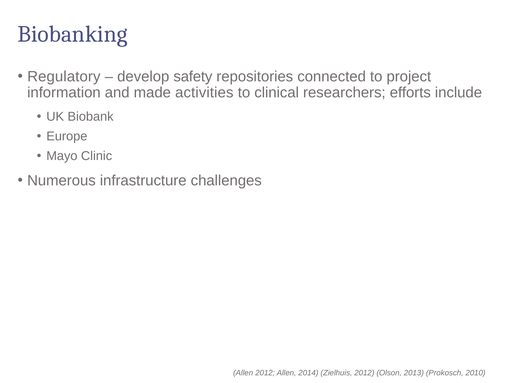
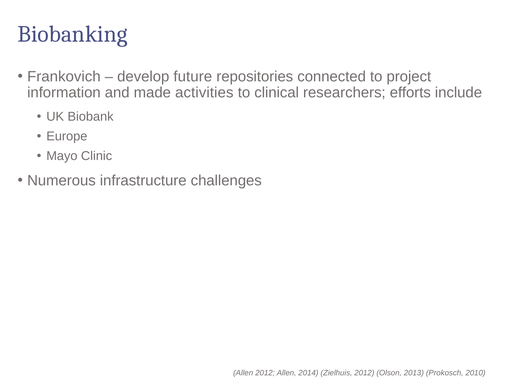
Regulatory: Regulatory -> Frankovich
safety: safety -> future
